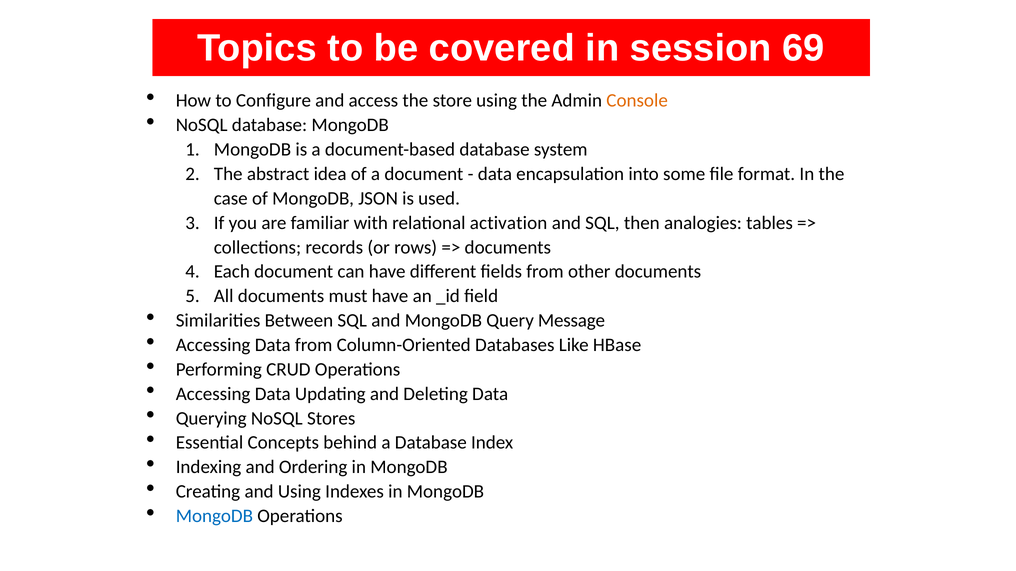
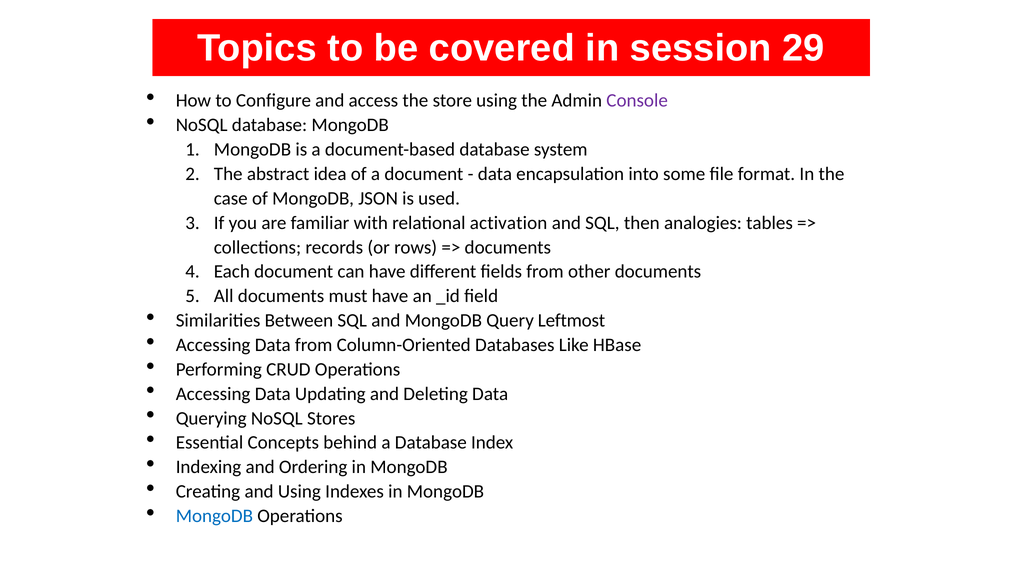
69: 69 -> 29
Console colour: orange -> purple
Message: Message -> Leftmost
